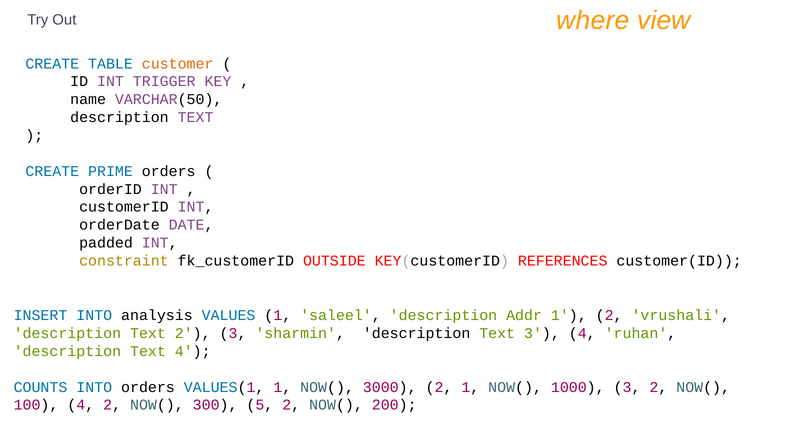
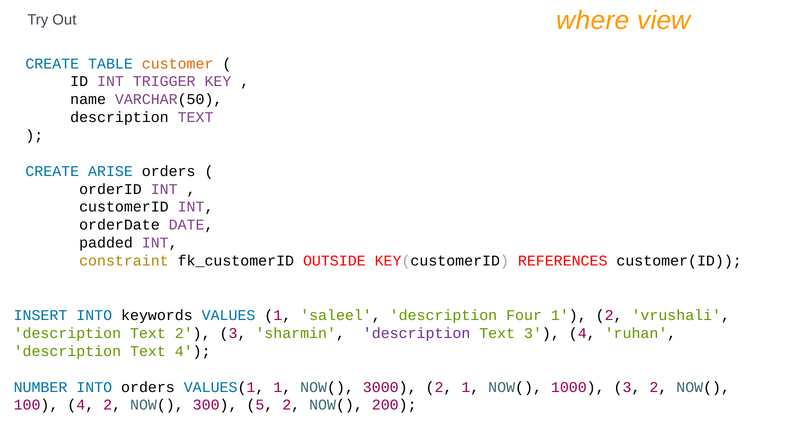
PRIME: PRIME -> ARISE
analysis: analysis -> keywords
Addr: Addr -> Four
description at (417, 333) colour: black -> purple
COUNTS: COUNTS -> NUMBER
